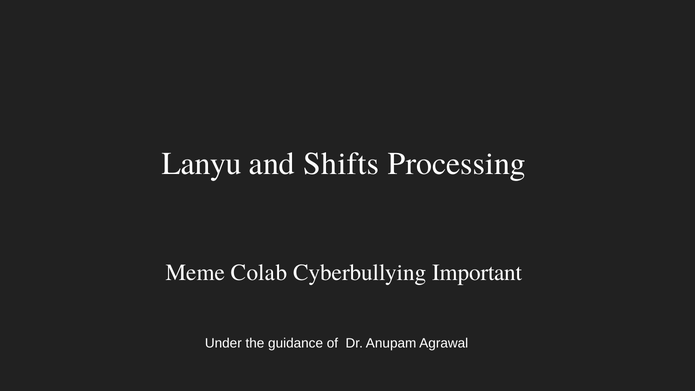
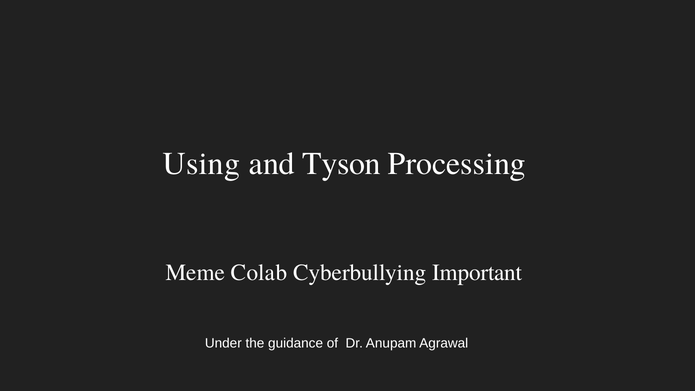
Lanyu: Lanyu -> Using
Shifts: Shifts -> Tyson
